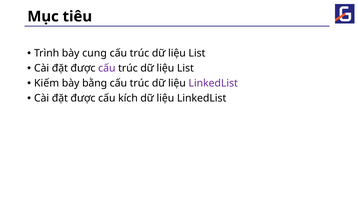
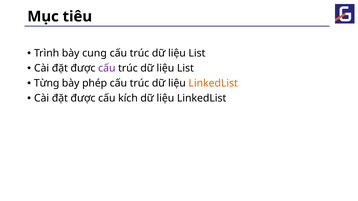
Kiếm: Kiếm -> Từng
bằng: bằng -> phép
LinkedList at (213, 83) colour: purple -> orange
